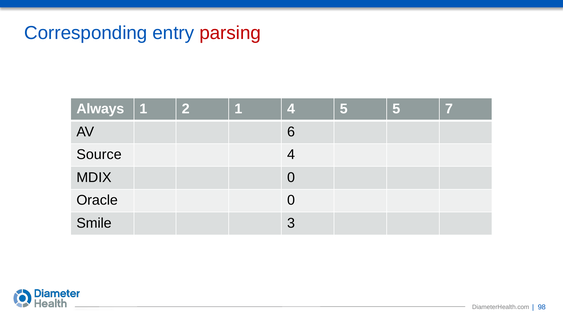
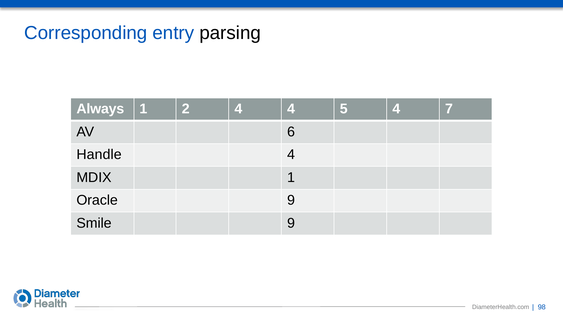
parsing colour: red -> black
2 1: 1 -> 4
5 5: 5 -> 4
Source: Source -> Handle
MDIX 0: 0 -> 1
Oracle 0: 0 -> 9
Smile 3: 3 -> 9
